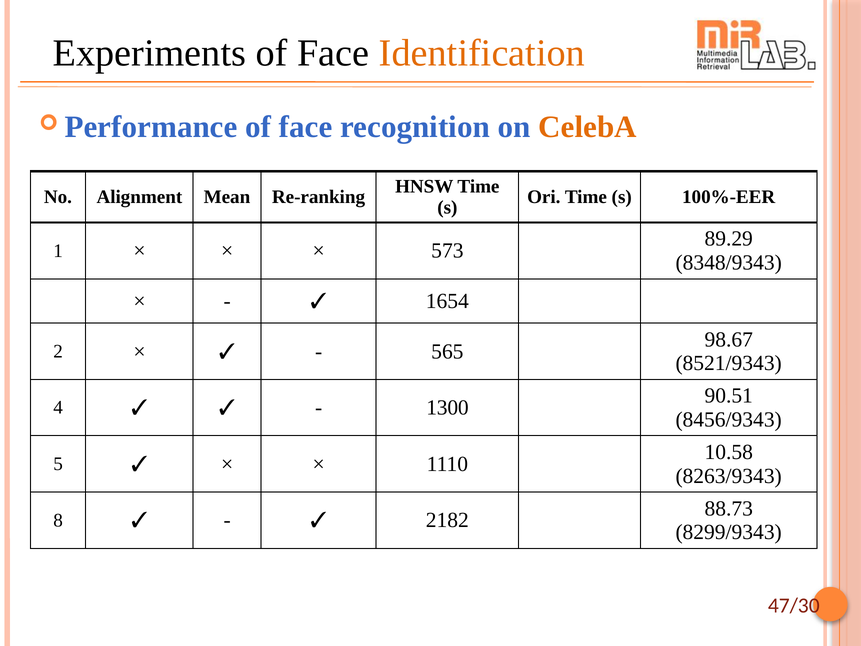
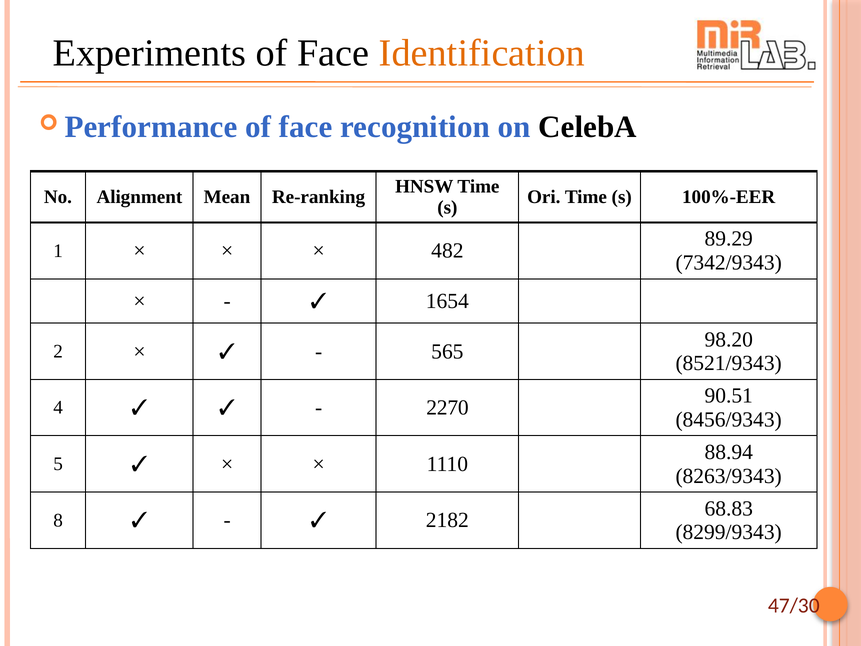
CelebA colour: orange -> black
573: 573 -> 482
8348/9343: 8348/9343 -> 7342/9343
98.67: 98.67 -> 98.20
1300: 1300 -> 2270
10.58: 10.58 -> 88.94
88.73: 88.73 -> 68.83
